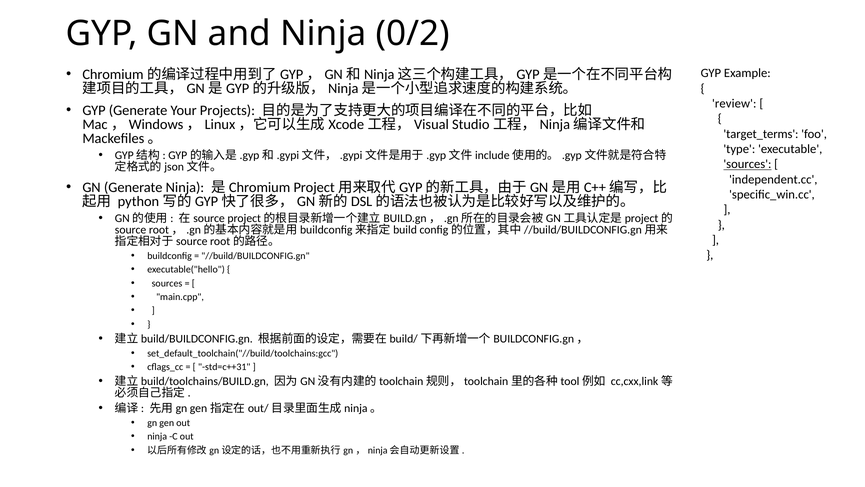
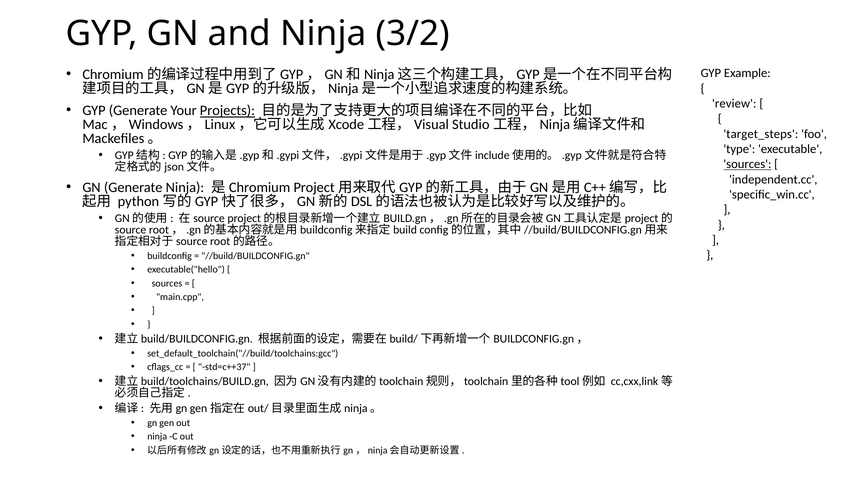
0/2: 0/2 -> 3/2
Projects underline: none -> present
target_terms: target_terms -> target_steps
std=c++31: std=c++31 -> std=c++37
